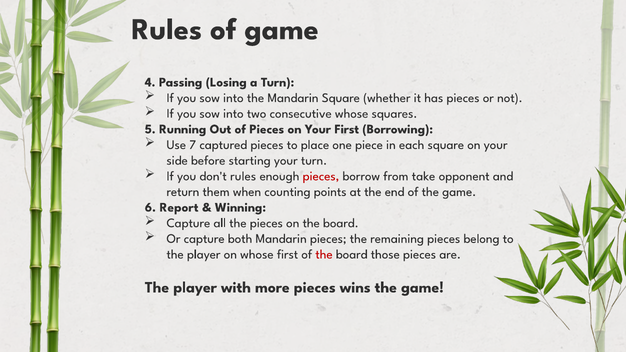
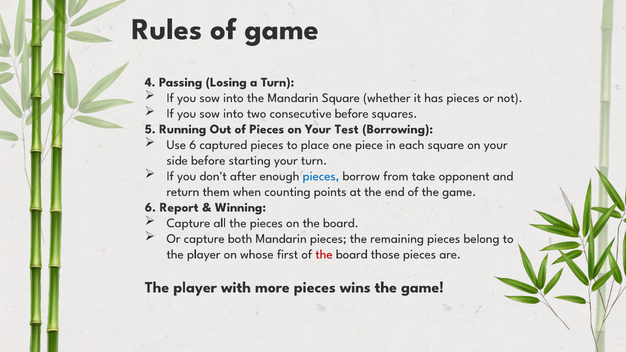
consecutive whose: whose -> before
Your First: First -> Test
Use 7: 7 -> 6
don't rules: rules -> after
pieces at (321, 176) colour: red -> blue
